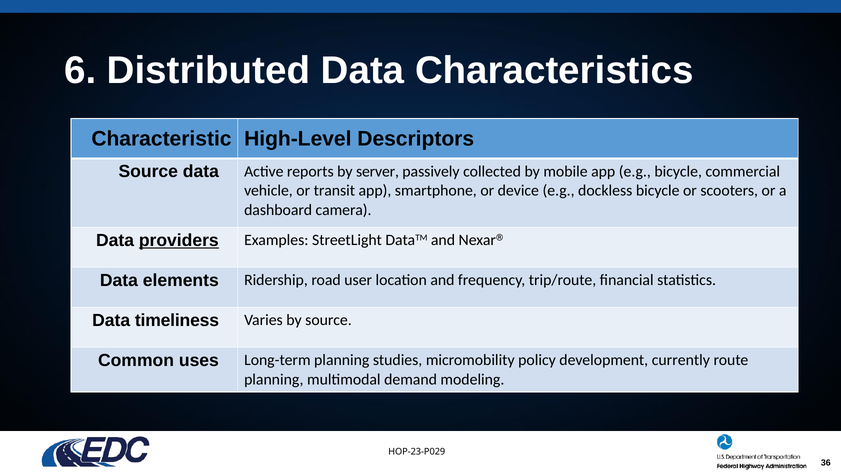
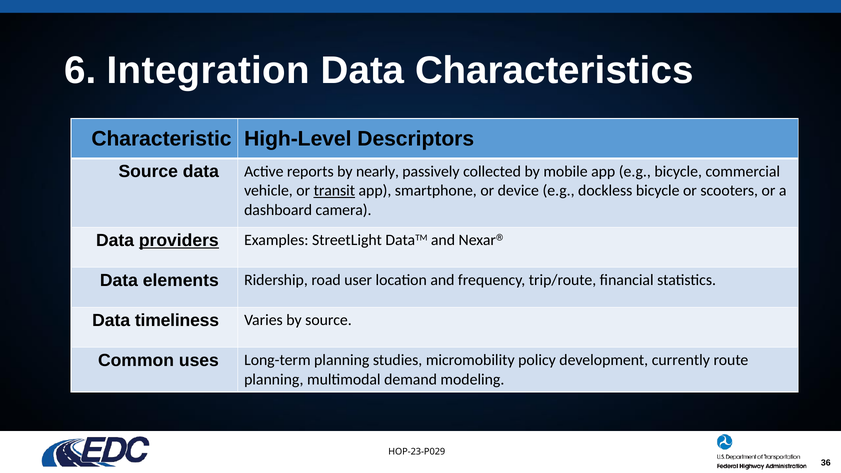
Distributed: Distributed -> Integration
server: server -> nearly
transit underline: none -> present
